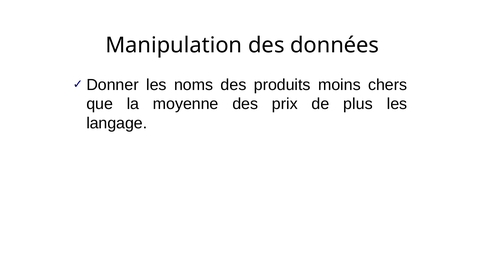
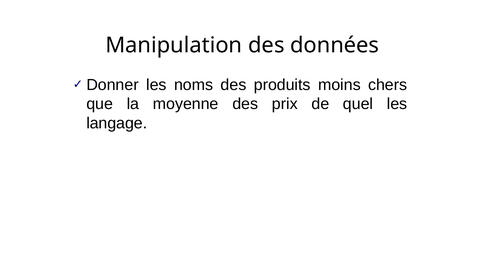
plus: plus -> quel
